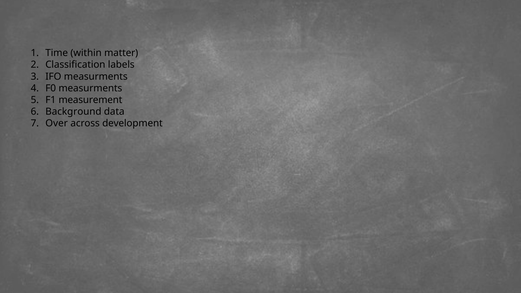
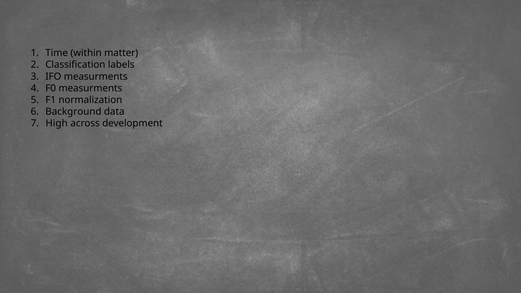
measurement: measurement -> normalization
Over: Over -> High
